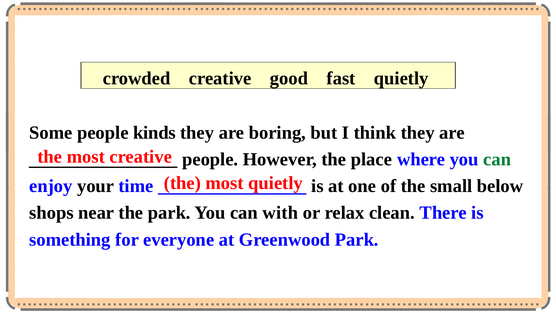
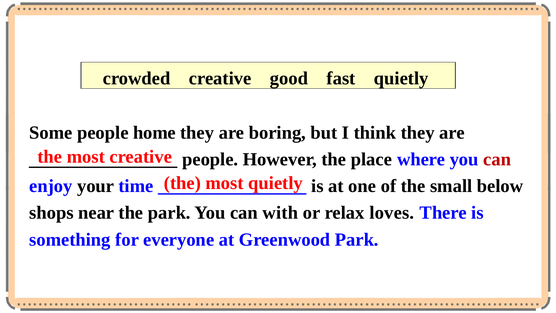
kinds: kinds -> home
can at (497, 159) colour: green -> red
clean: clean -> loves
